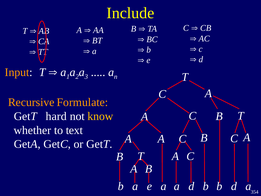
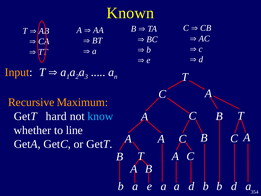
Include: Include -> Known
Formulate: Formulate -> Maximum
know colour: yellow -> light blue
text: text -> line
